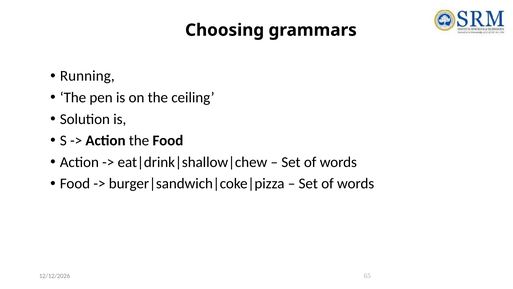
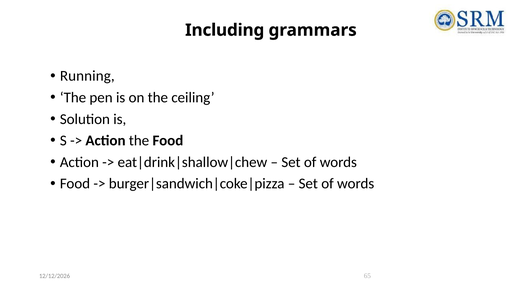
Choosing: Choosing -> Including
